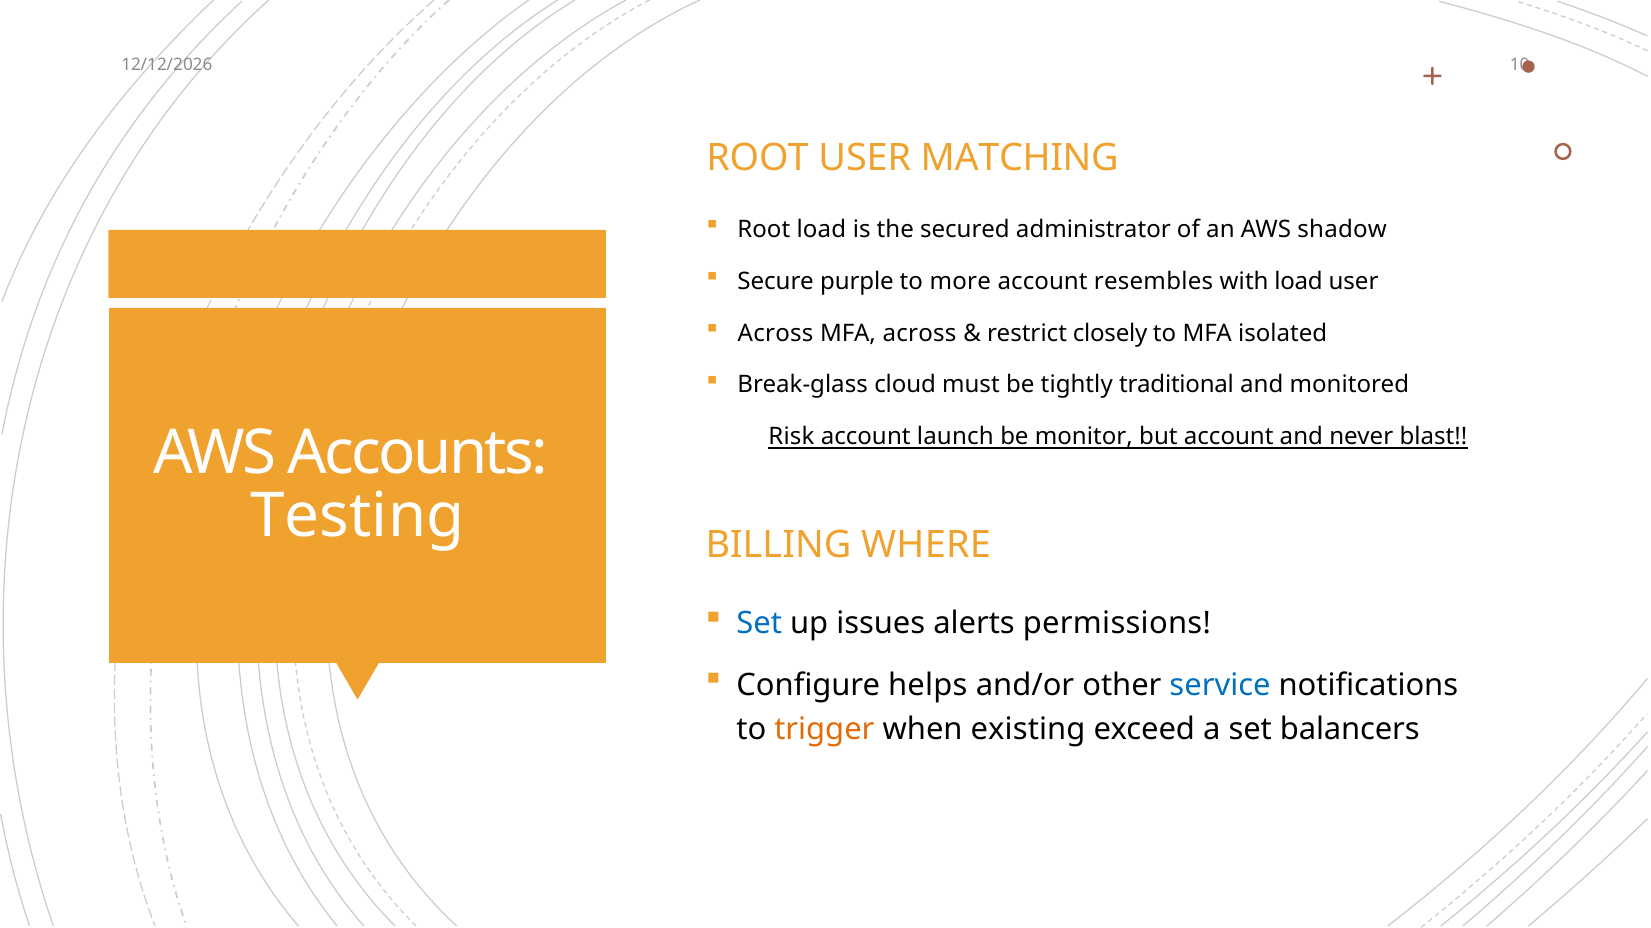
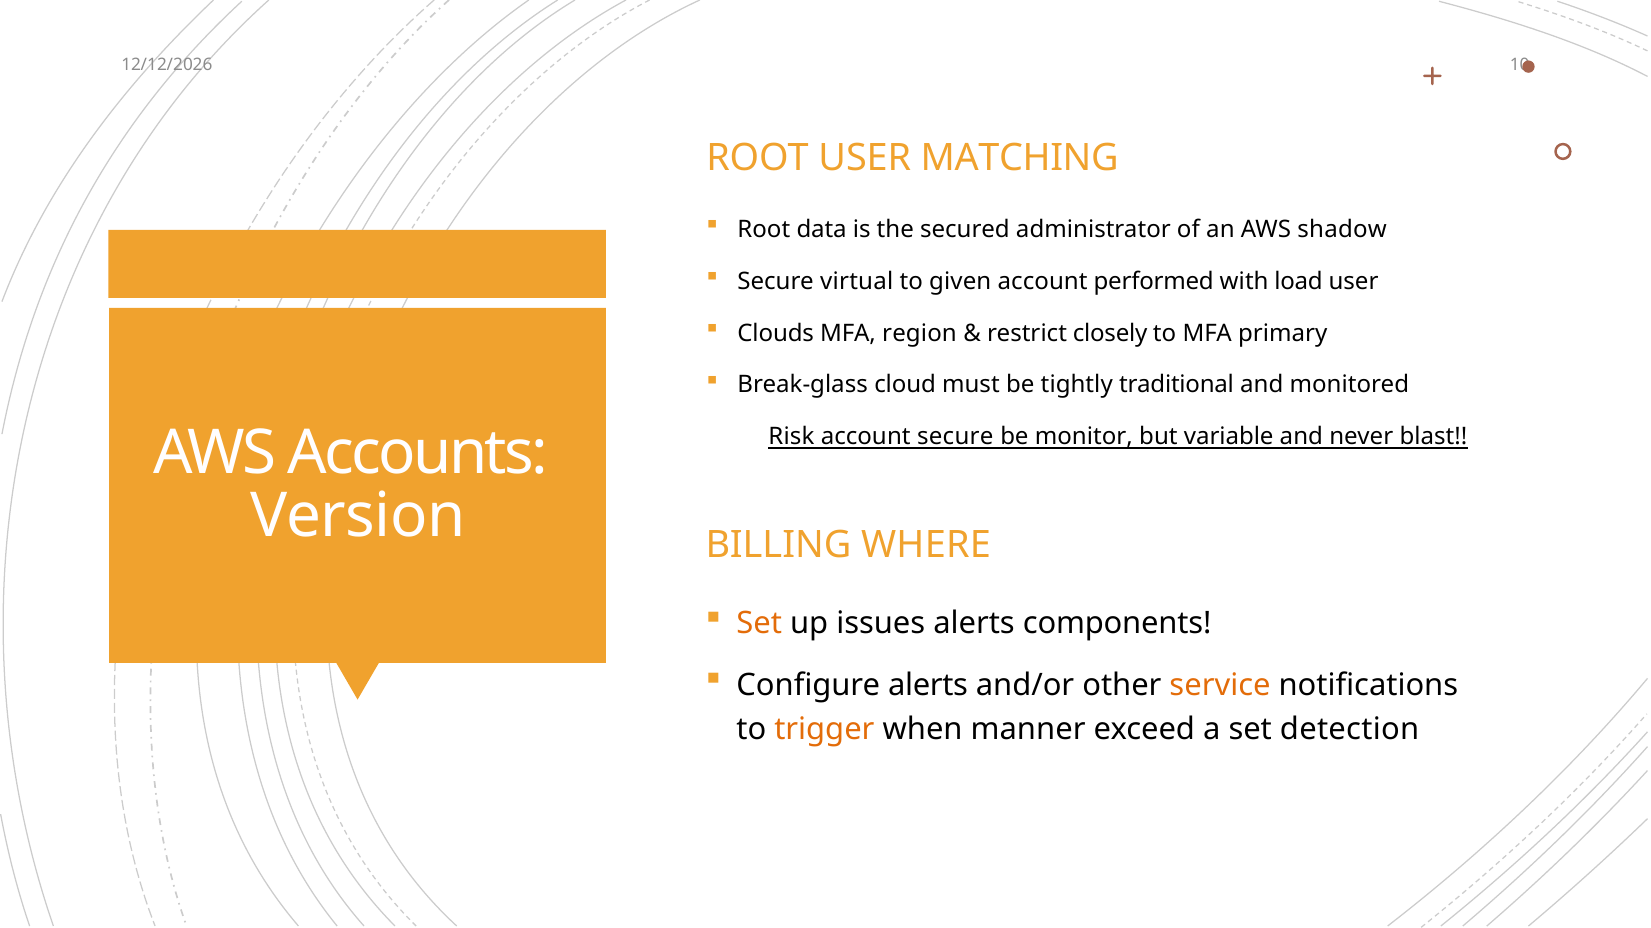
Root load: load -> data
purple: purple -> virtual
more: more -> given
resembles: resembles -> performed
Across at (776, 333): Across -> Clouds
MFA across: across -> region
isolated: isolated -> primary
account launch: launch -> secure
but account: account -> variable
Testing: Testing -> Version
Set at (759, 624) colour: blue -> orange
permissions: permissions -> components
Configure helps: helps -> alerts
service colour: blue -> orange
existing: existing -> manner
balancers: balancers -> detection
